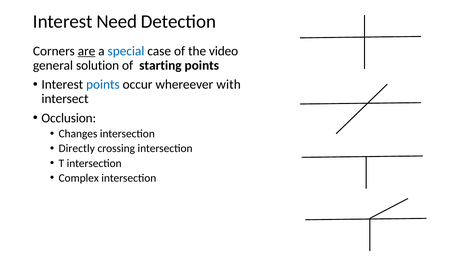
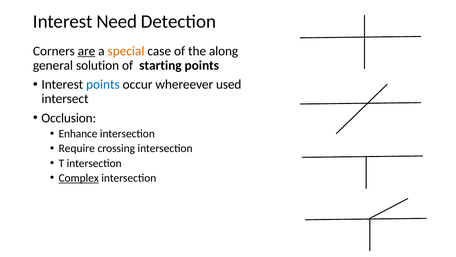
special colour: blue -> orange
video: video -> along
with: with -> used
Changes: Changes -> Enhance
Directly: Directly -> Require
Complex underline: none -> present
